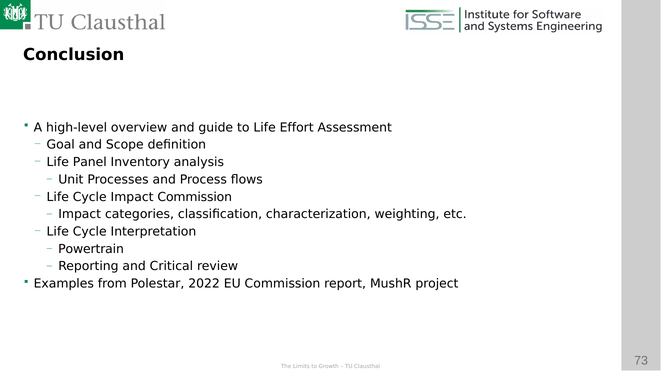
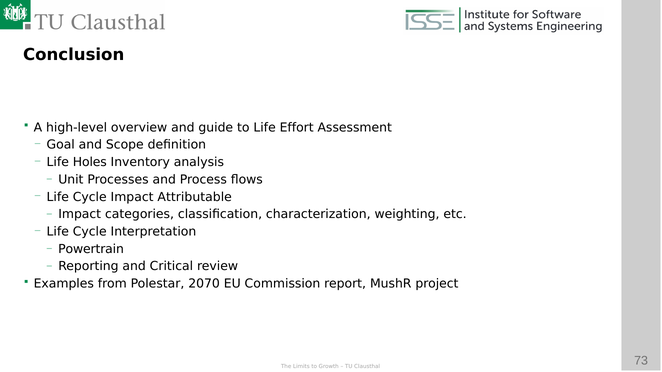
Panel: Panel -> Holes
Impact Commission: Commission -> Attributable
2022: 2022 -> 2070
